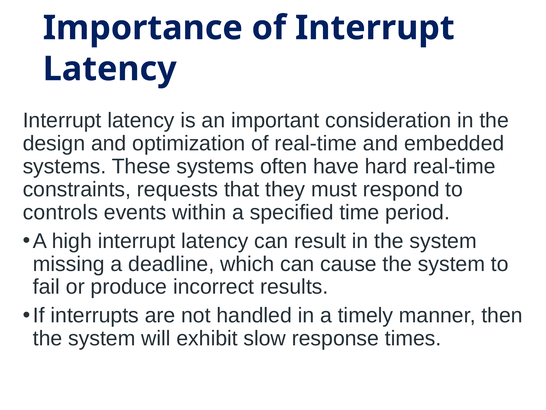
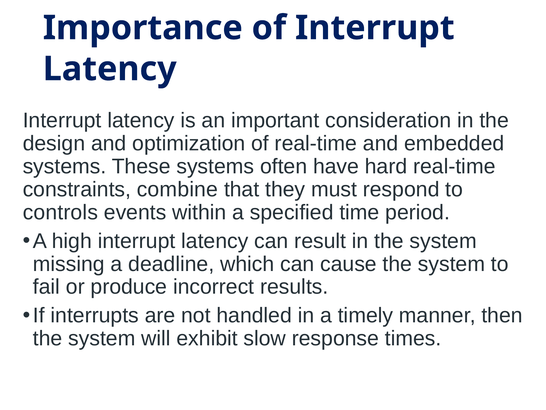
requests: requests -> combine
